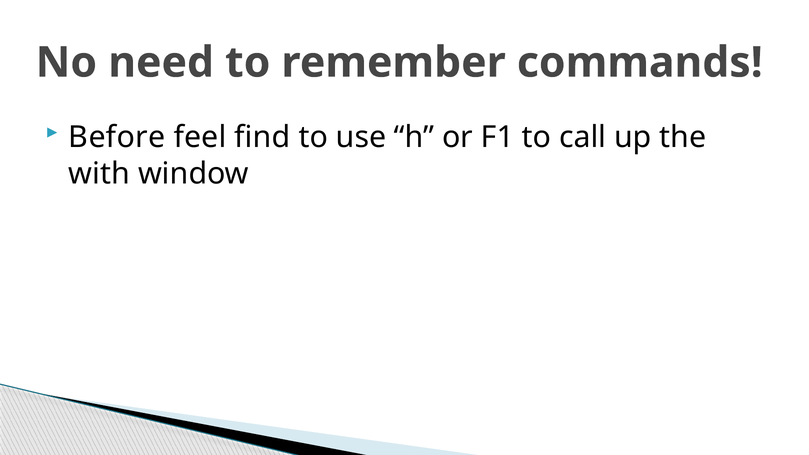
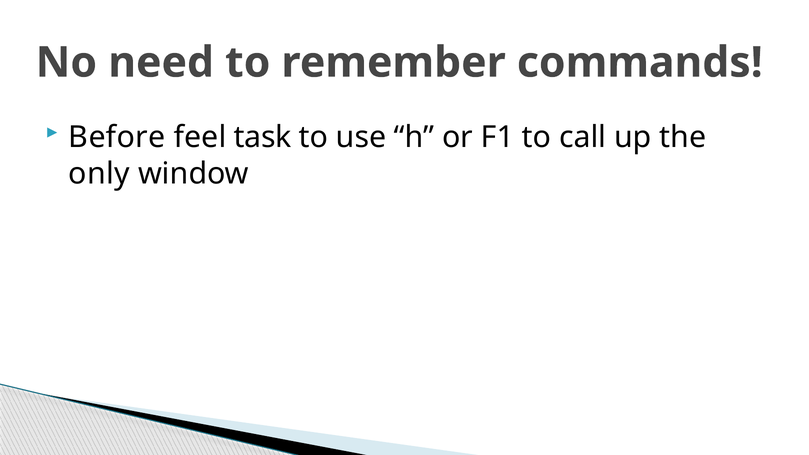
find: find -> task
with: with -> only
